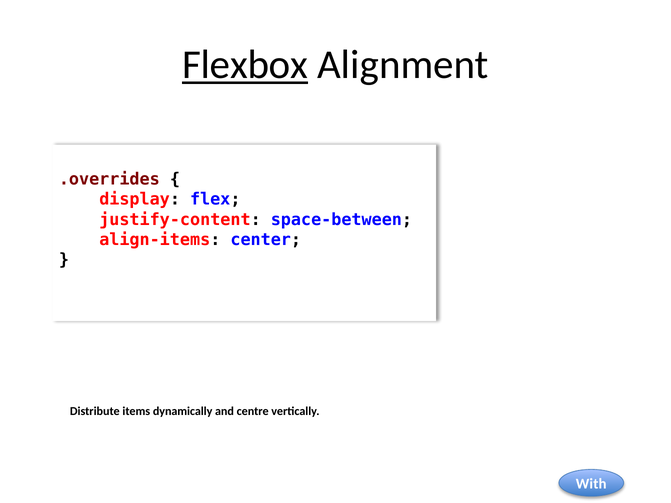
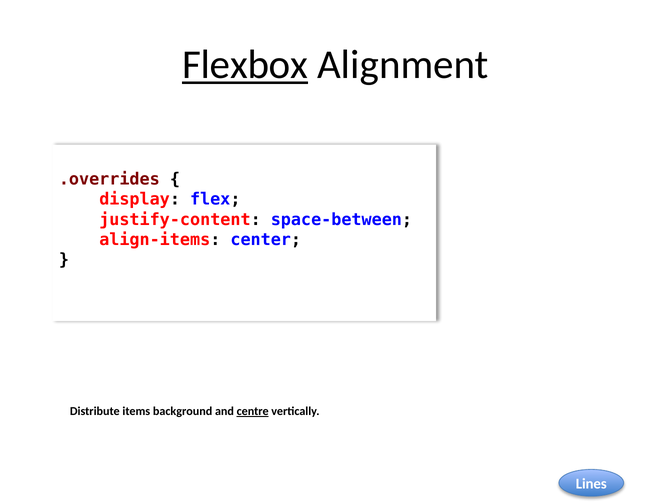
dynamically: dynamically -> background
centre underline: none -> present
With: With -> Lines
